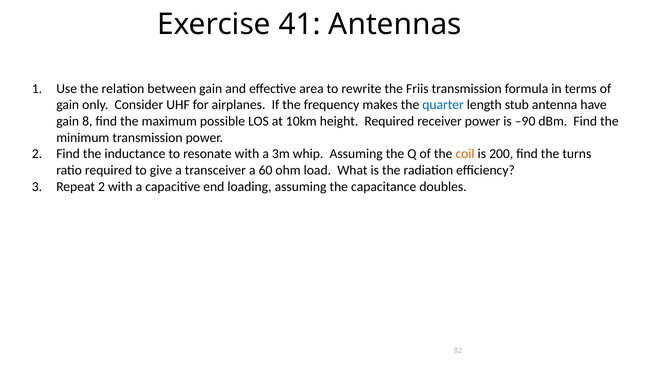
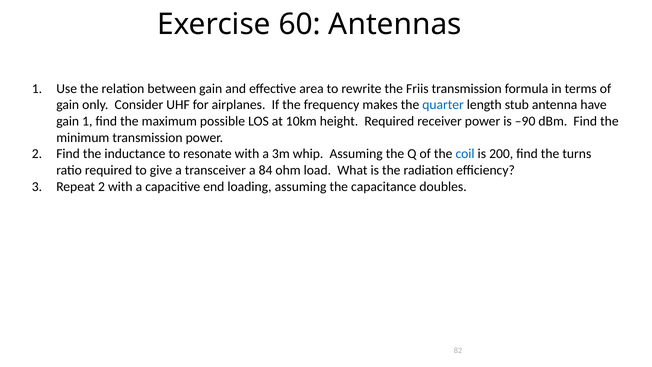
41: 41 -> 60
gain 8: 8 -> 1
coil colour: orange -> blue
60: 60 -> 84
